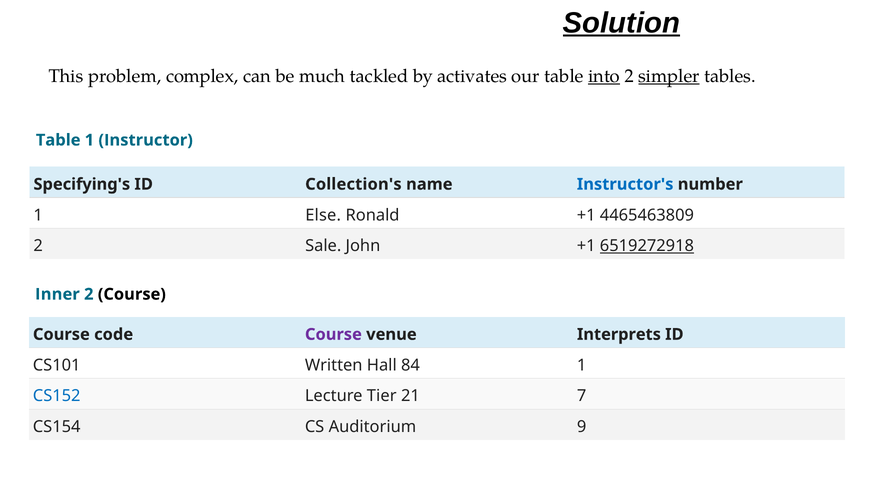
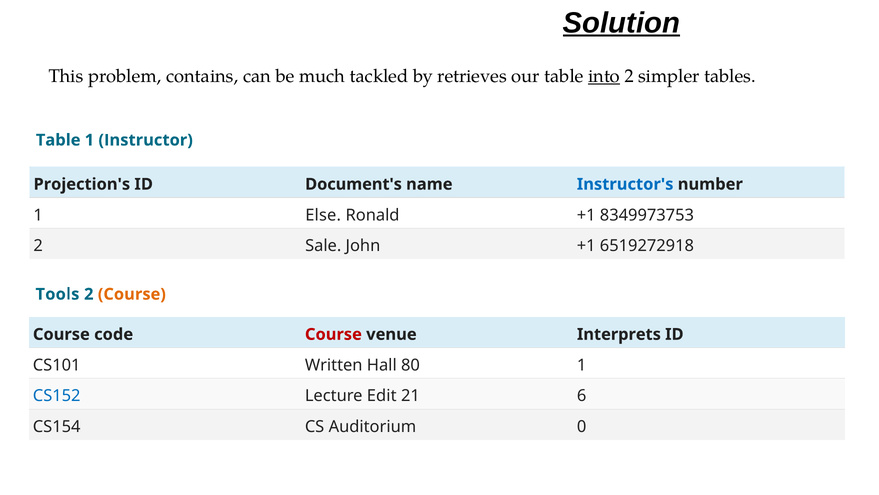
complex: complex -> contains
activates: activates -> retrieves
simpler underline: present -> none
Specifying's: Specifying's -> Projection's
Collection's: Collection's -> Document's
4465463809: 4465463809 -> 8349973753
6519272918 underline: present -> none
Inner: Inner -> Tools
Course at (132, 294) colour: black -> orange
Course at (333, 334) colour: purple -> red
84: 84 -> 80
Tier: Tier -> Edit
7: 7 -> 6
9: 9 -> 0
